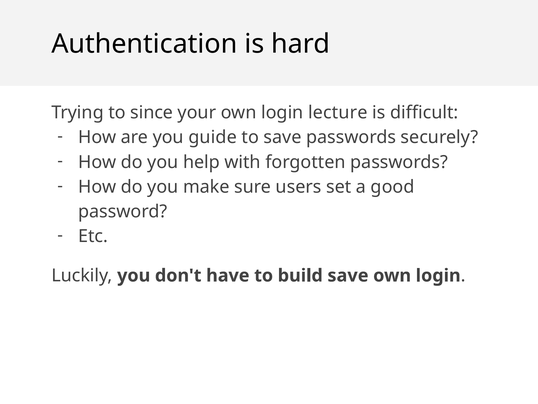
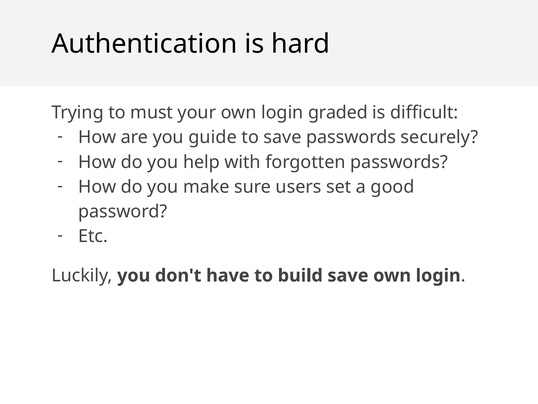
since: since -> must
lecture: lecture -> graded
